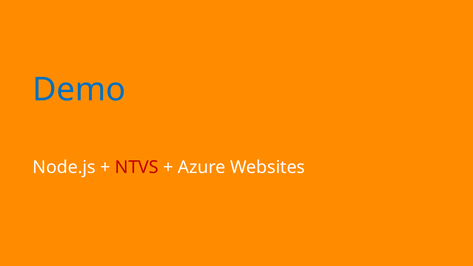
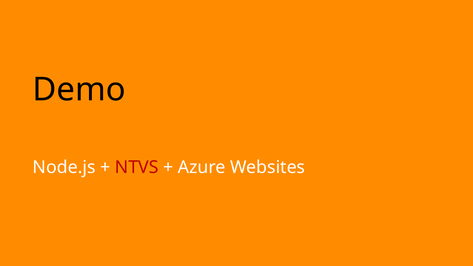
Demo colour: blue -> black
